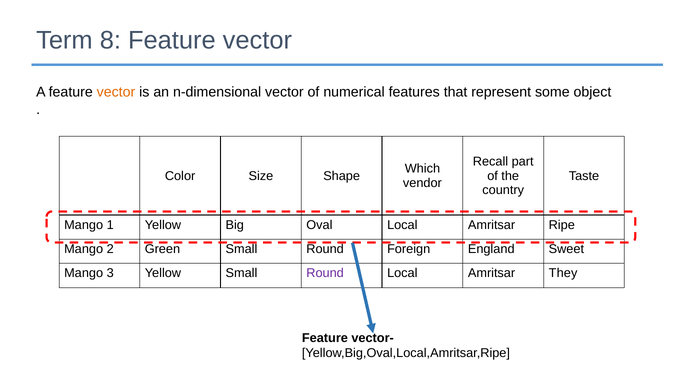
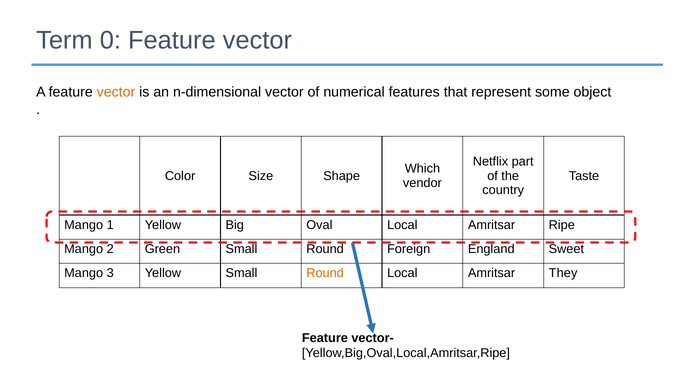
8: 8 -> 0
Recall: Recall -> Netflix
Round at (325, 273) colour: purple -> orange
